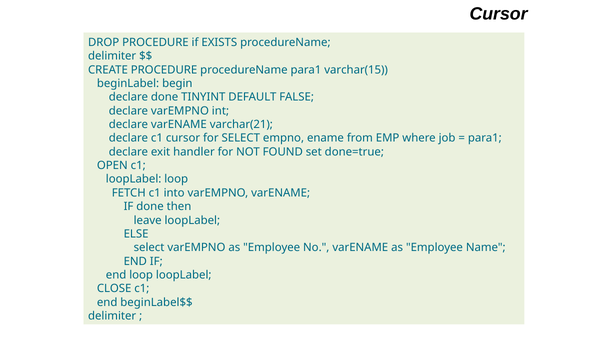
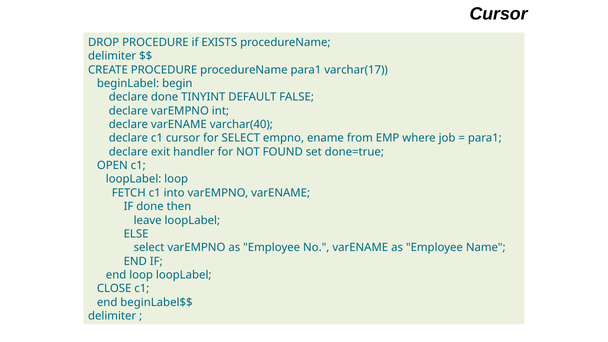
varchar(15: varchar(15 -> varchar(17
varchar(21: varchar(21 -> varchar(40
